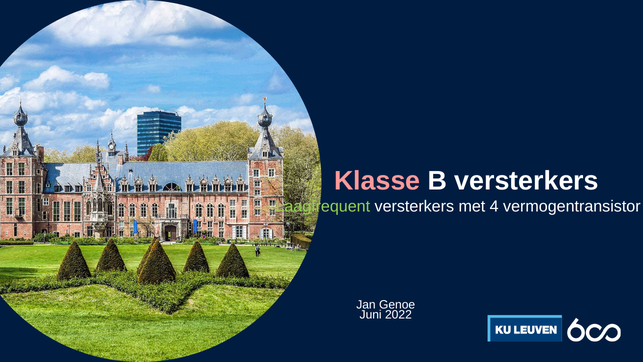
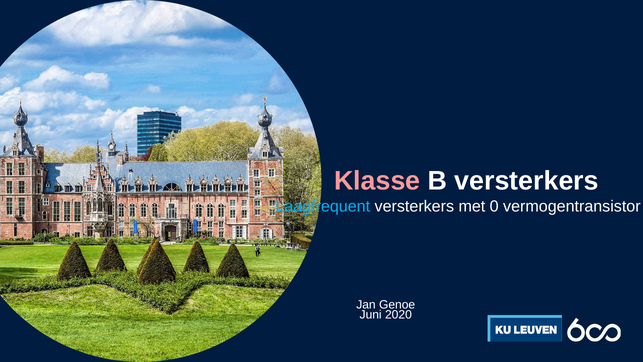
Laagfrequent colour: light green -> light blue
4: 4 -> 0
2022: 2022 -> 2020
